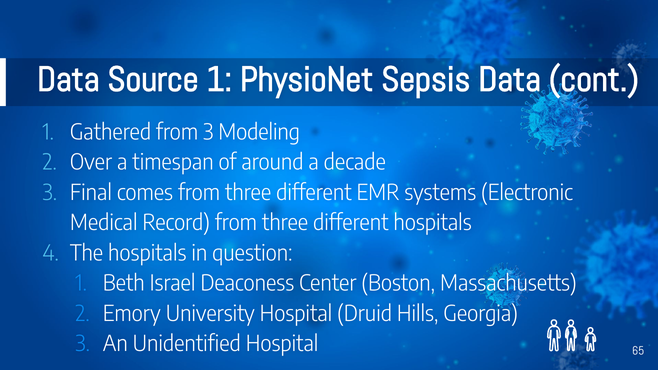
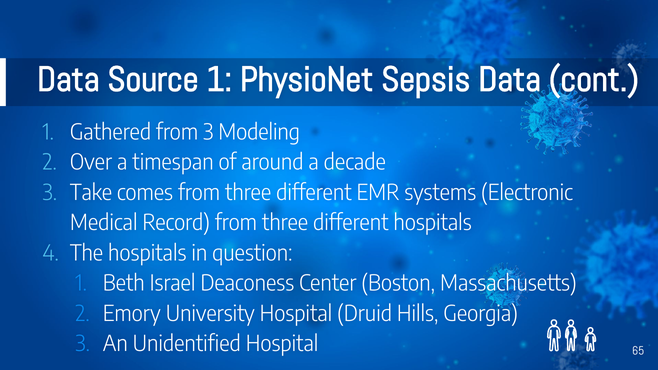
Final: Final -> Take
